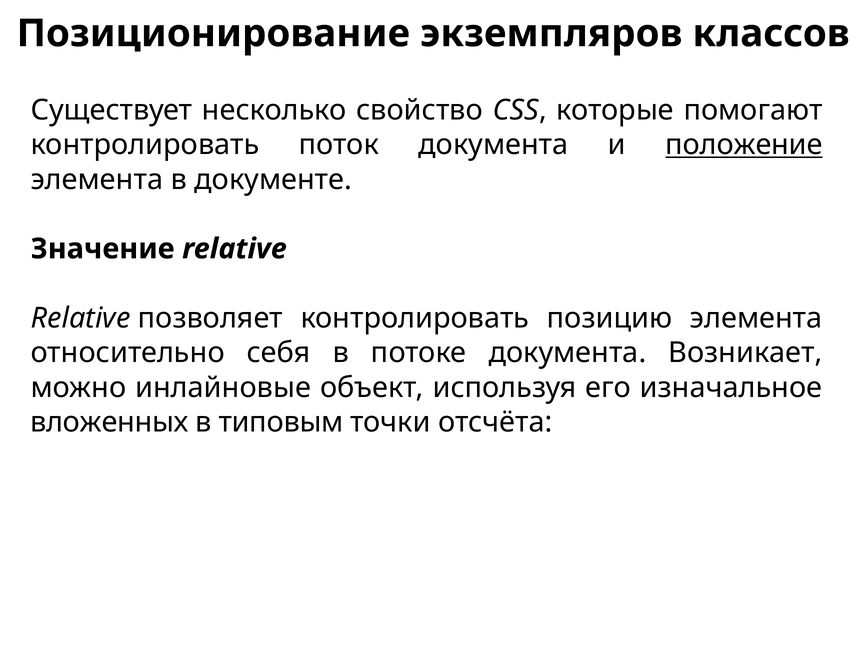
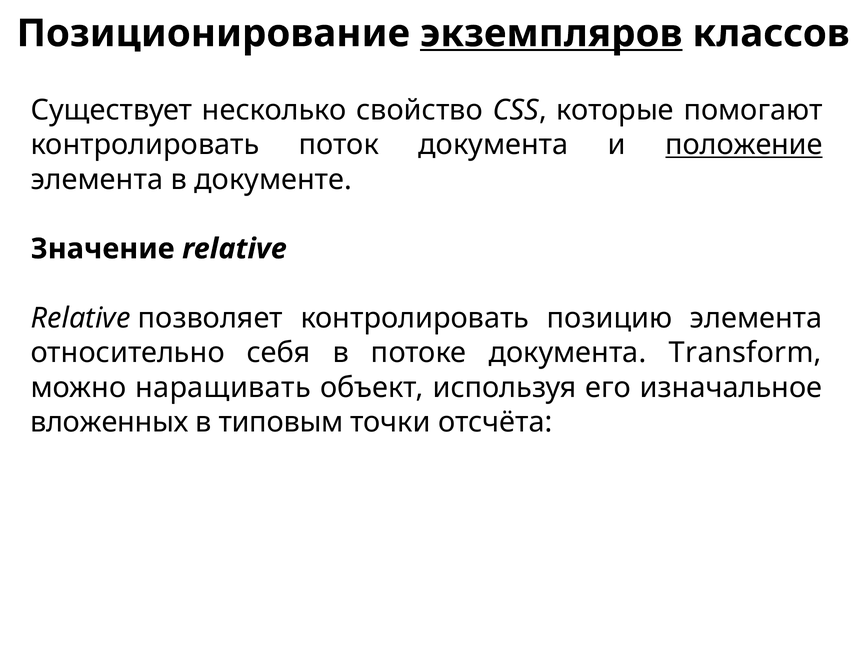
экземпляров underline: none -> present
Возникает: Возникает -> Transform
инлайновые: инлайновые -> наращивать
